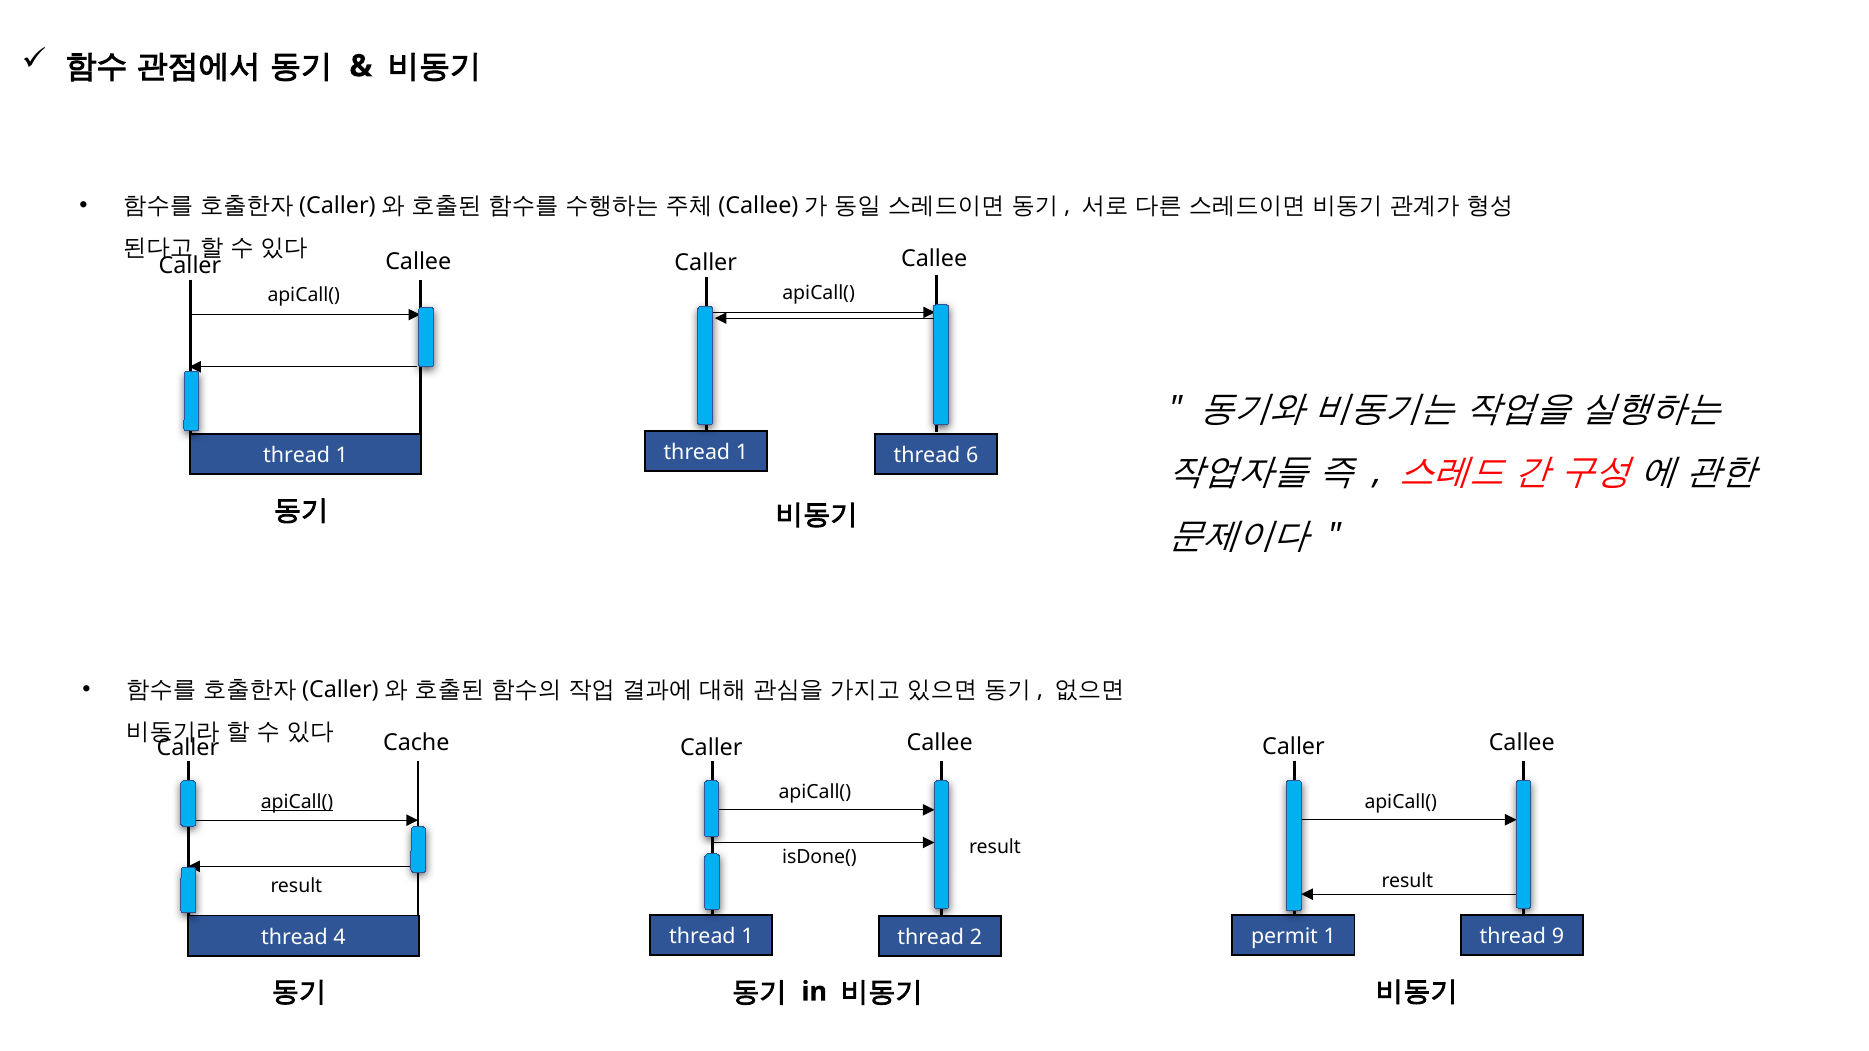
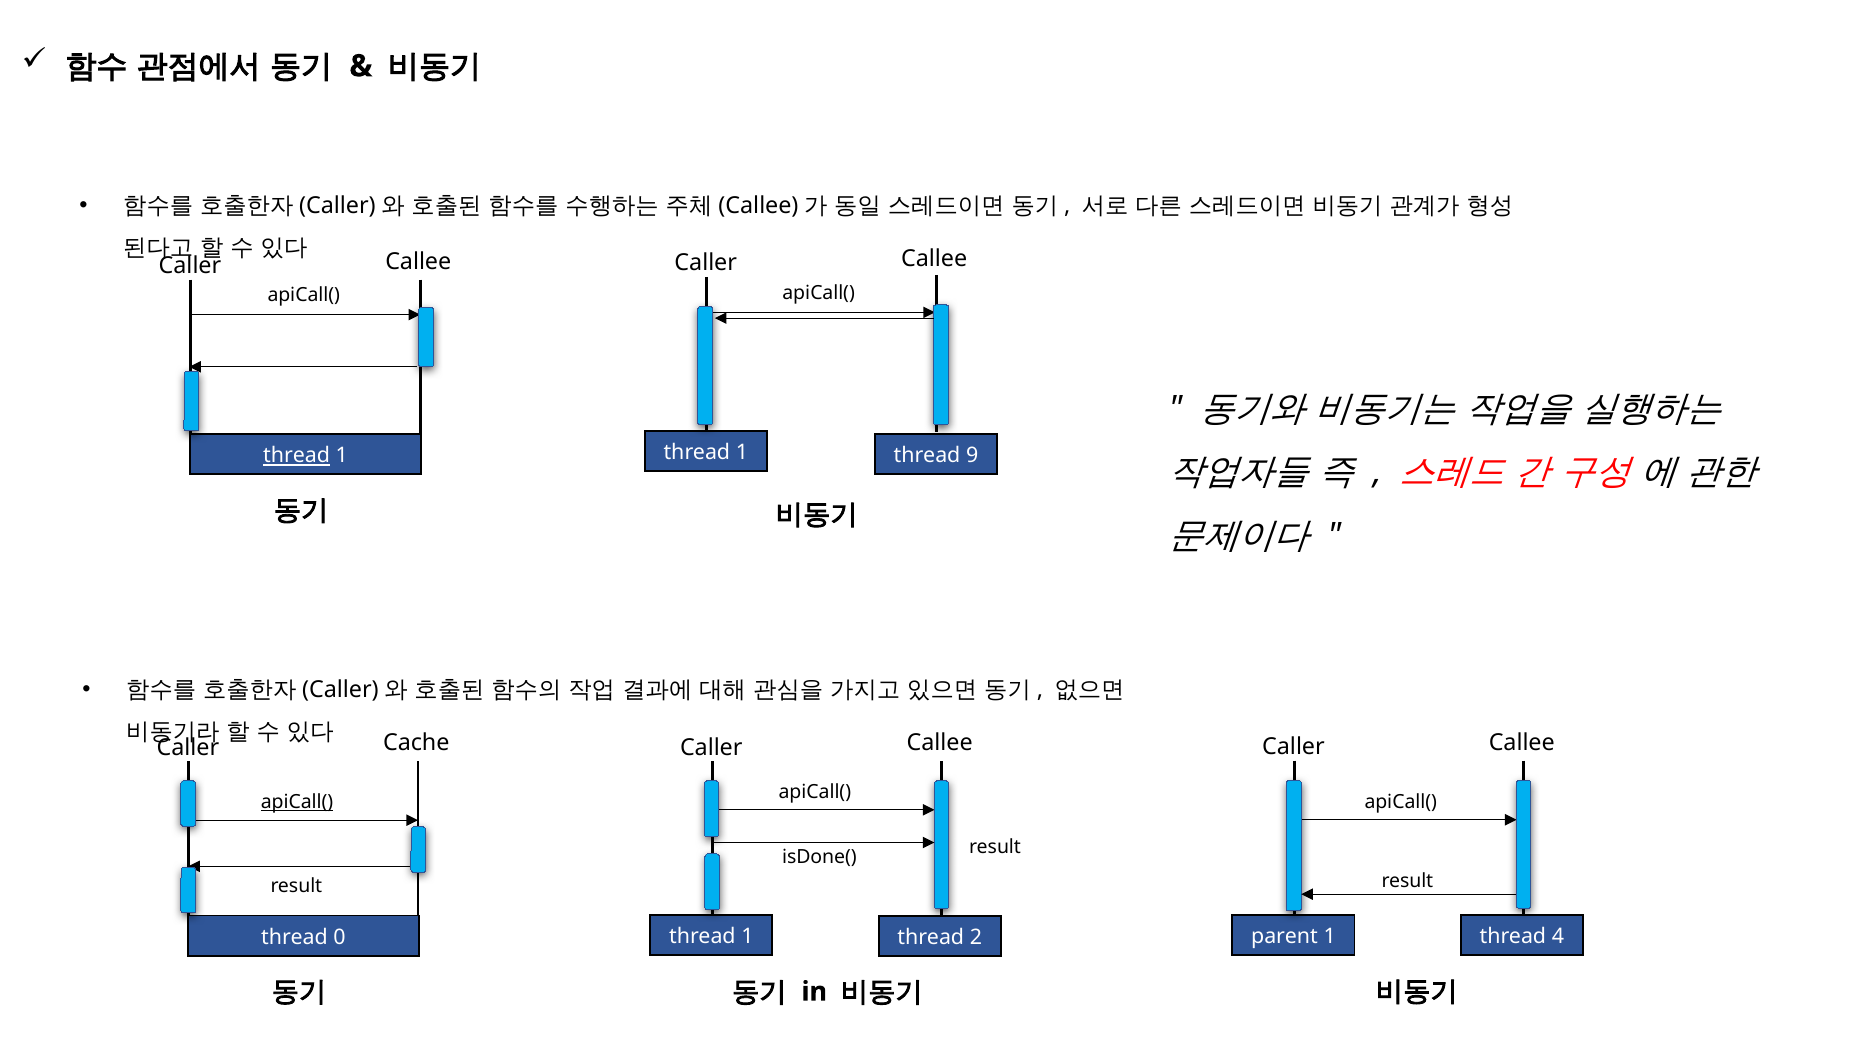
6: 6 -> 9
thread at (297, 456) underline: none -> present
permit: permit -> parent
9: 9 -> 4
4: 4 -> 0
